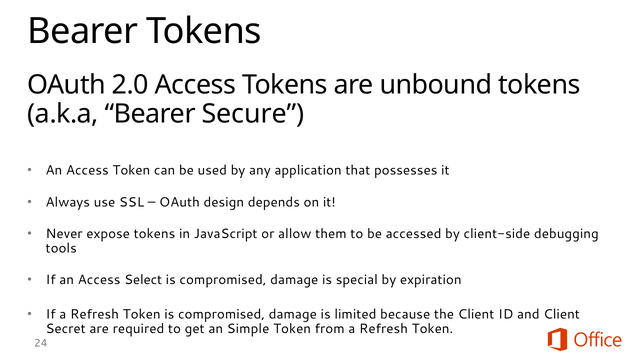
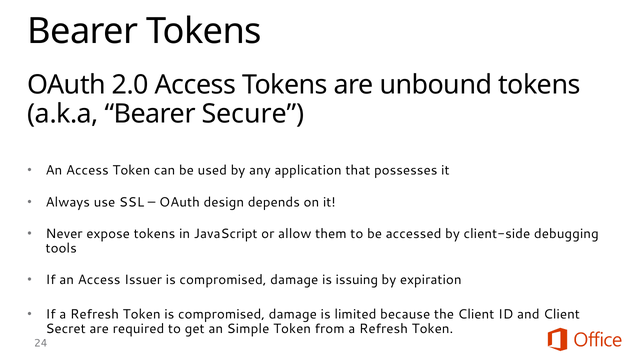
Select: Select -> Issuer
special: special -> issuing
